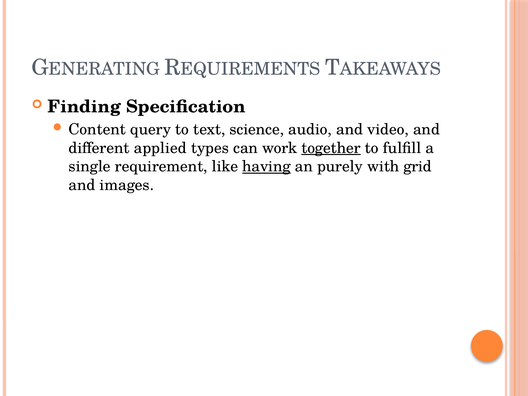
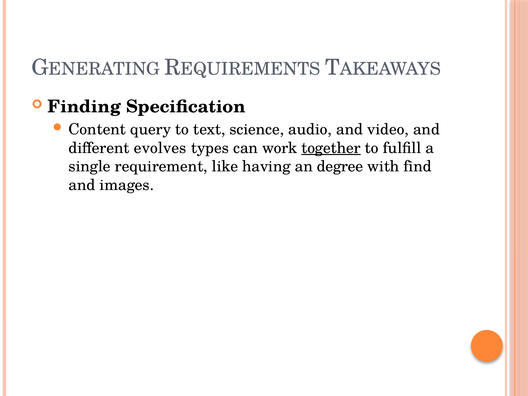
applied: applied -> evolves
having underline: present -> none
purely: purely -> degree
grid: grid -> find
